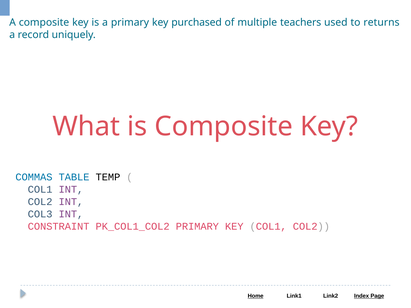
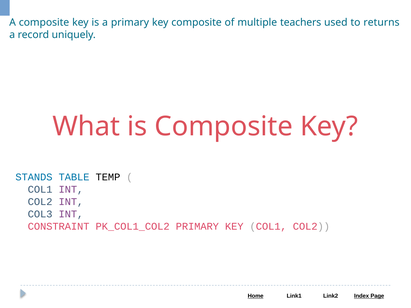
key purchased: purchased -> composite
COMMAS: COMMAS -> STANDS
